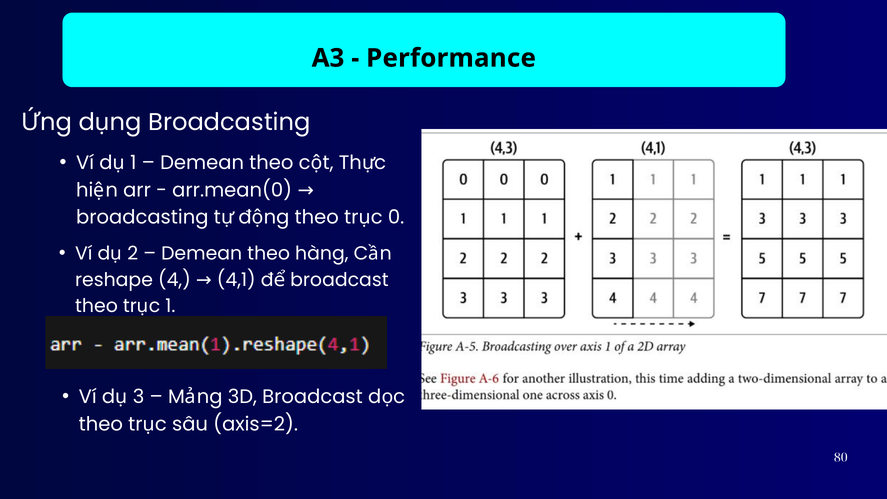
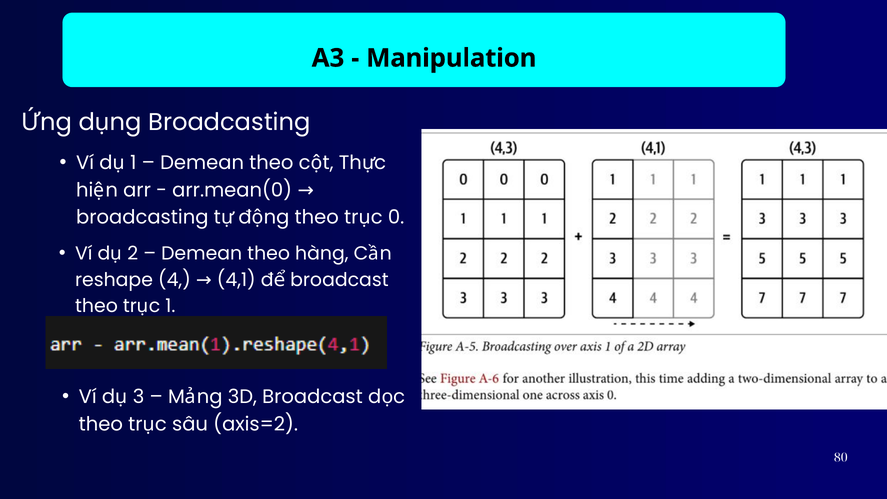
Performance: Performance -> Manipulation
